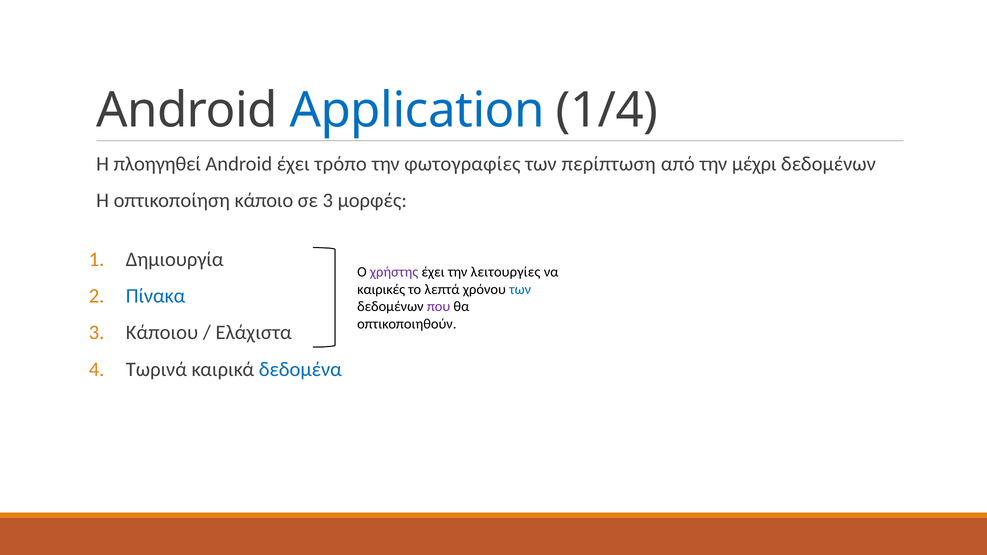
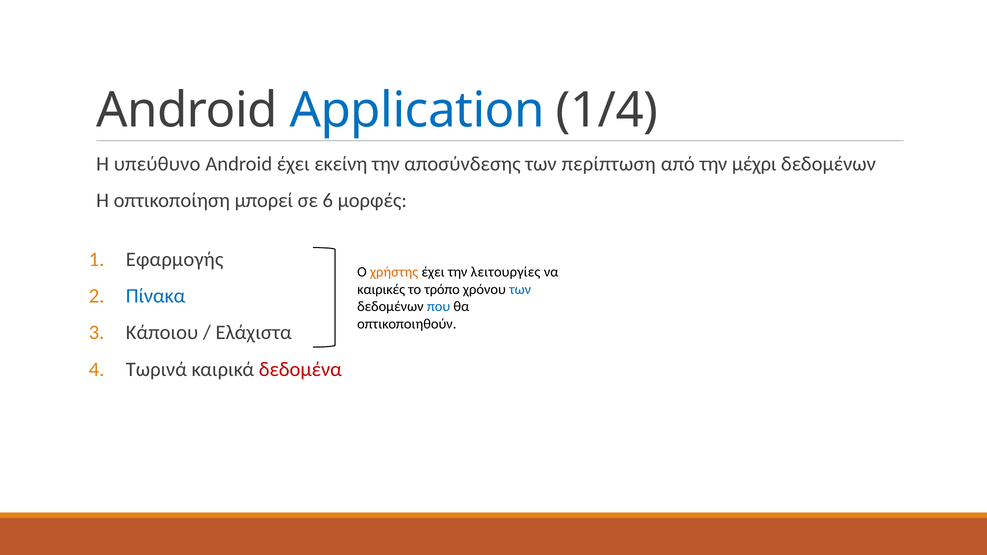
πλοηγηθεί: πλοηγηθεί -> υπεύθυνο
τρόπο: τρόπο -> εκείνη
φωτογραφίες: φωτογραφίες -> αποσύνδεσης
κάποιο: κάποιο -> μπορεί
σε 3: 3 -> 6
Δημιουργία: Δημιουργία -> Εφαρμογής
χρήστης colour: purple -> orange
λεπτά: λεπτά -> τρόπο
που colour: purple -> blue
δεδομένα colour: blue -> red
